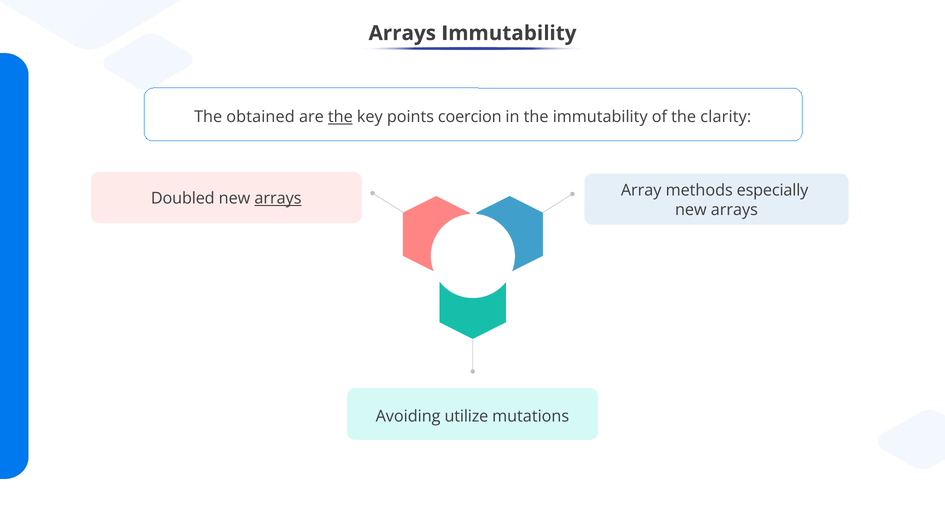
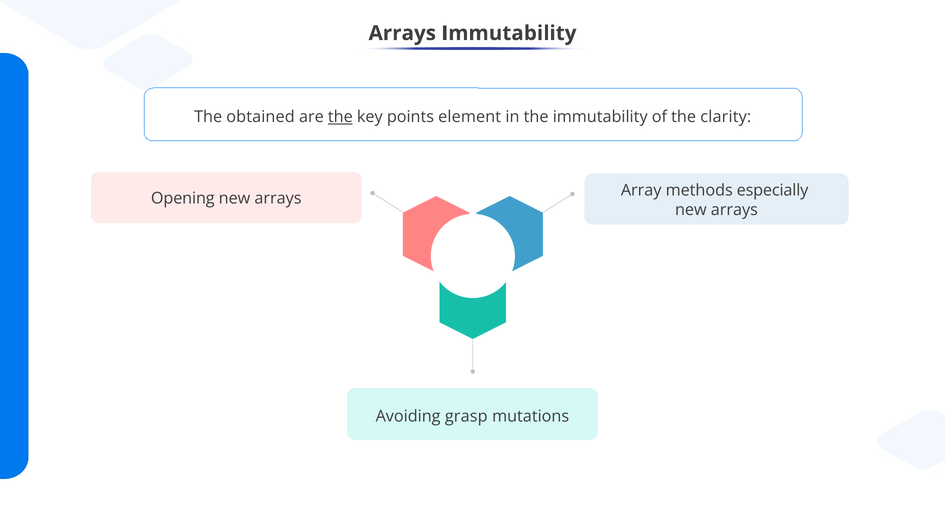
coercion: coercion -> element
Doubled: Doubled -> Opening
arrays at (278, 198) underline: present -> none
utilize: utilize -> grasp
